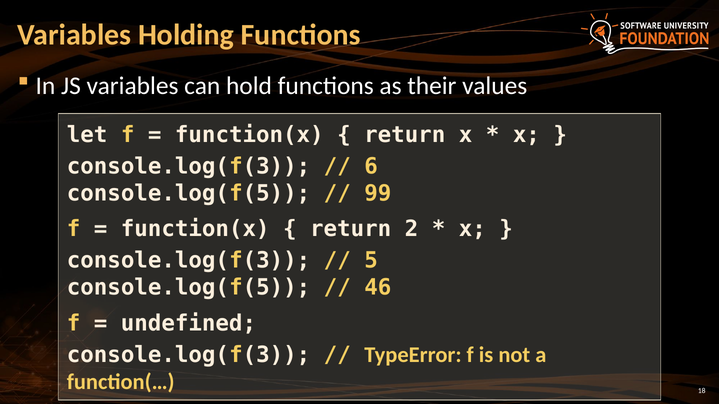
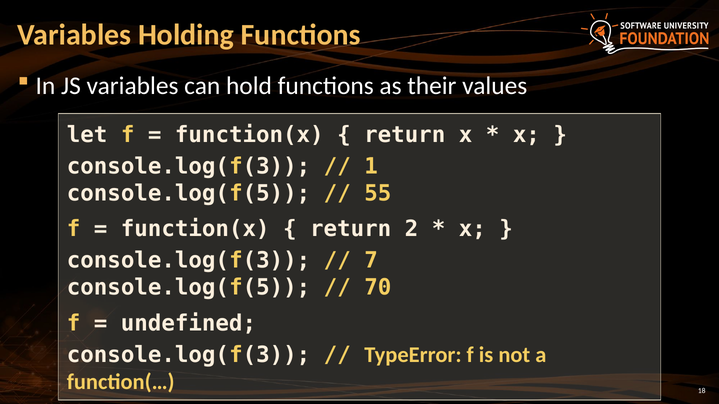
6: 6 -> 1
99: 99 -> 55
5: 5 -> 7
46: 46 -> 70
